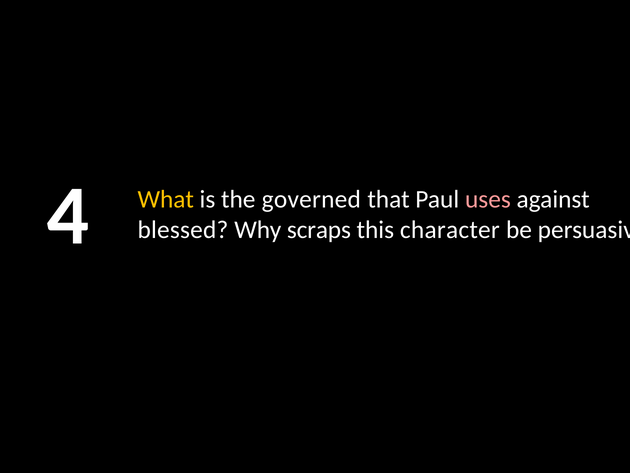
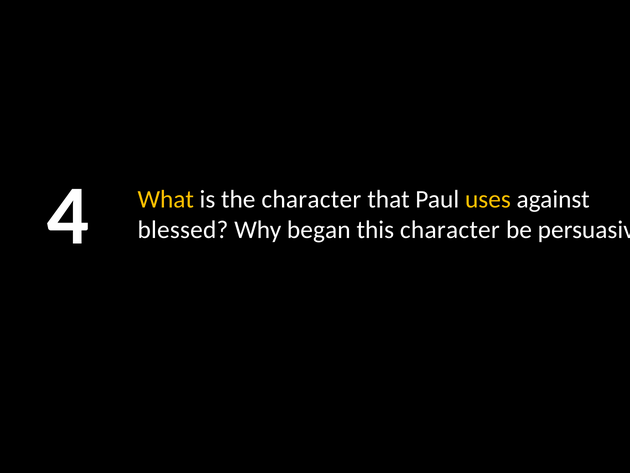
the governed: governed -> character
uses colour: pink -> yellow
scraps: scraps -> began
